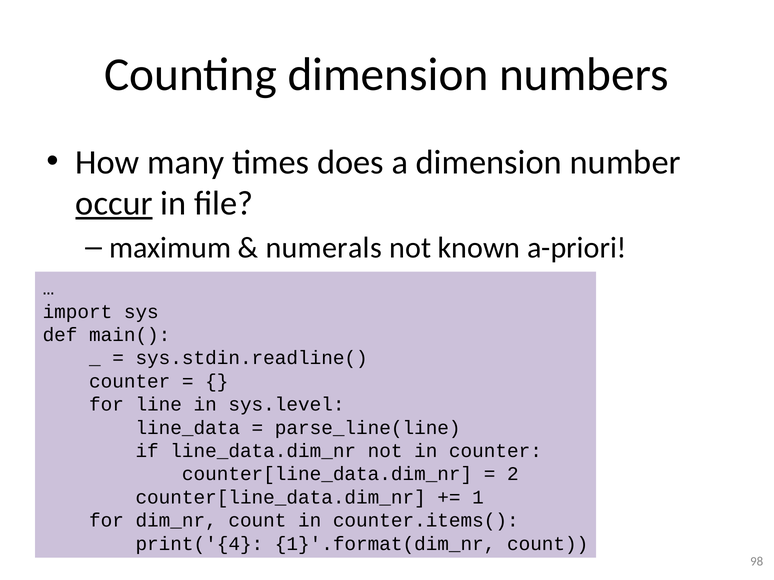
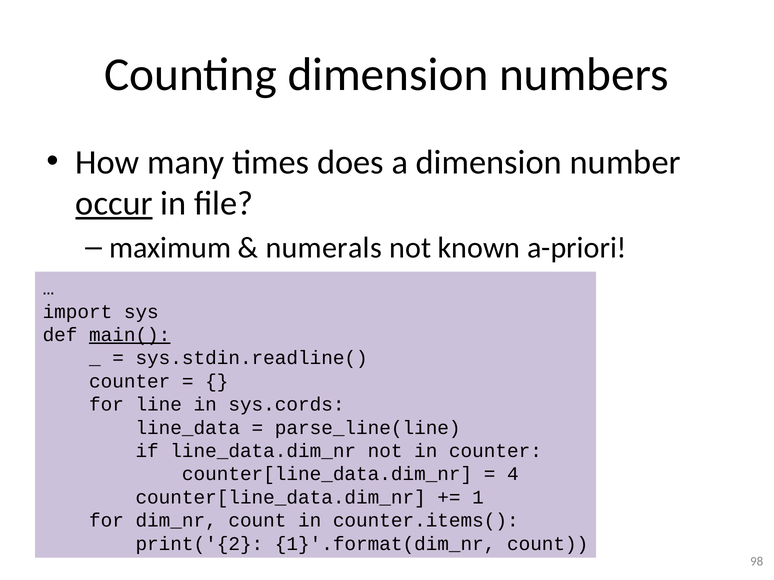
main( underline: none -> present
sys.level: sys.level -> sys.cords
2: 2 -> 4
print('{4: print('{4 -> print('{2
